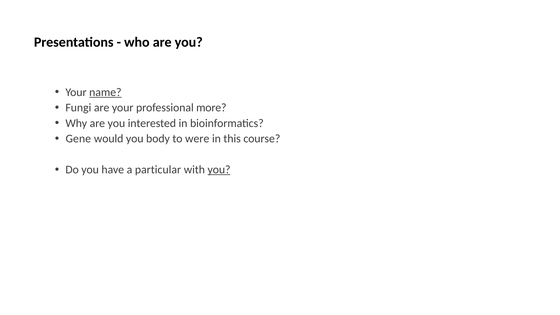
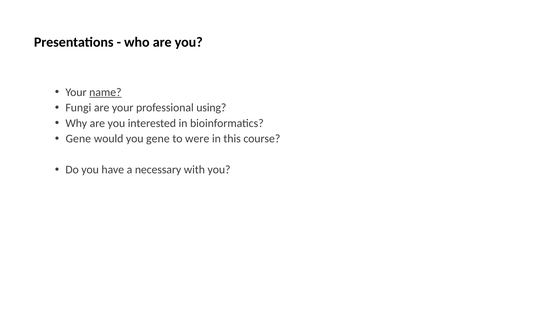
more: more -> using
you body: body -> gene
particular: particular -> necessary
you at (219, 170) underline: present -> none
